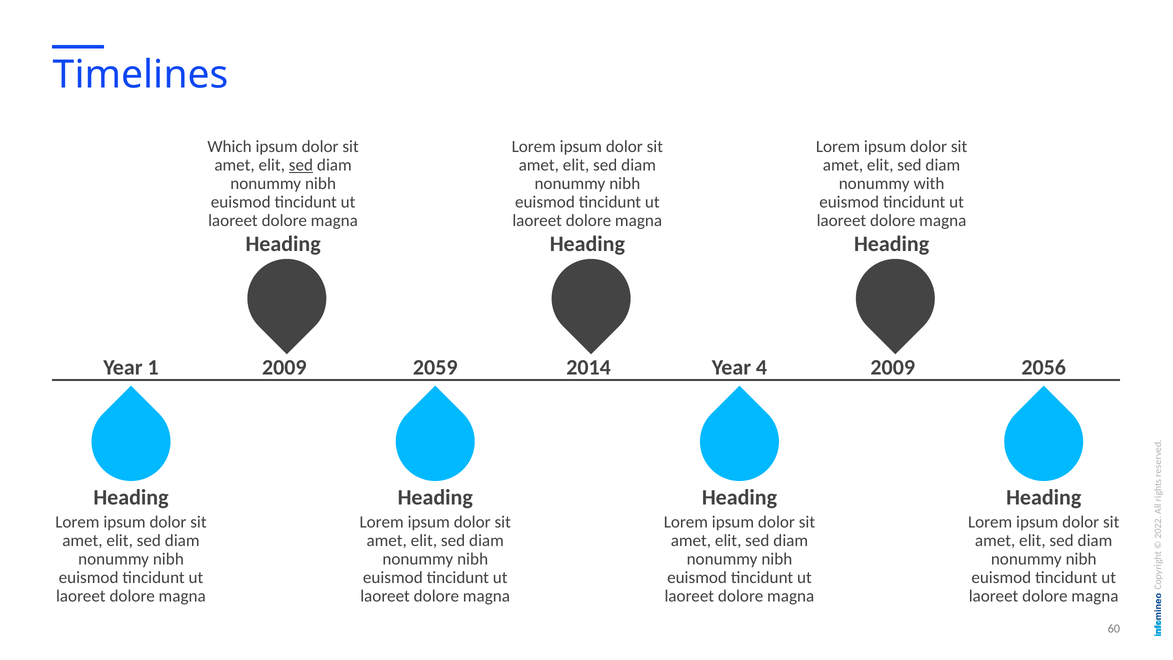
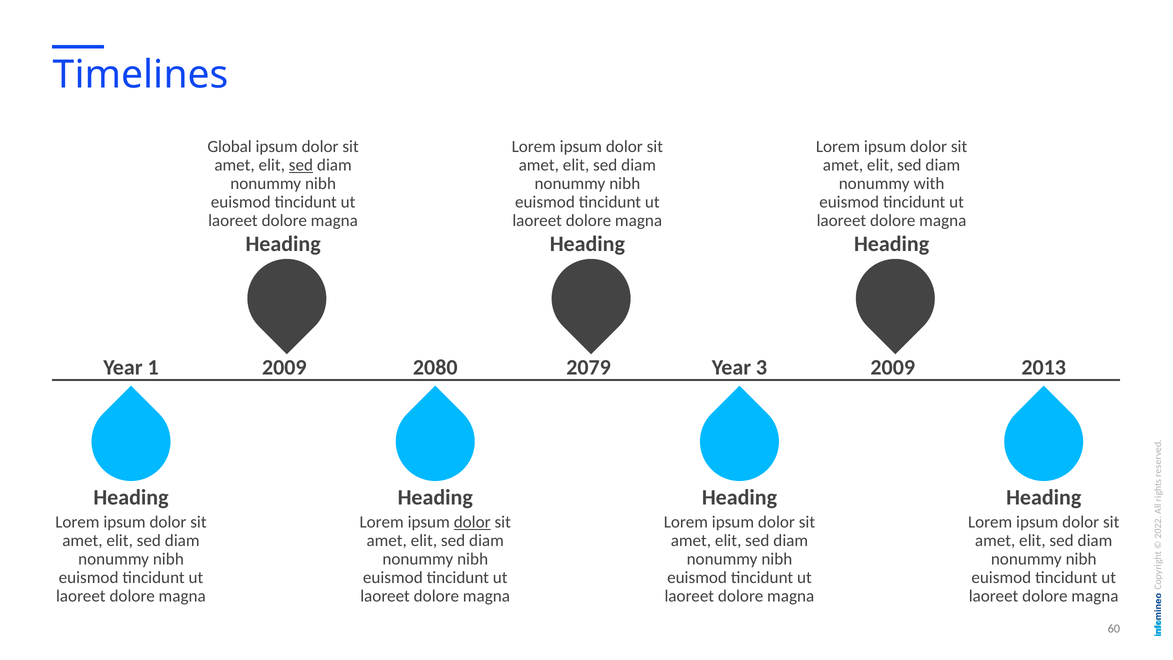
Which: Which -> Global
2059: 2059 -> 2080
2014: 2014 -> 2079
4: 4 -> 3
2056: 2056 -> 2013
dolor at (472, 522) underline: none -> present
